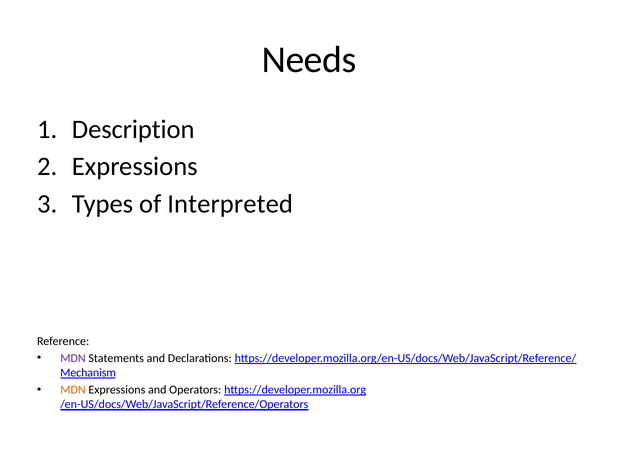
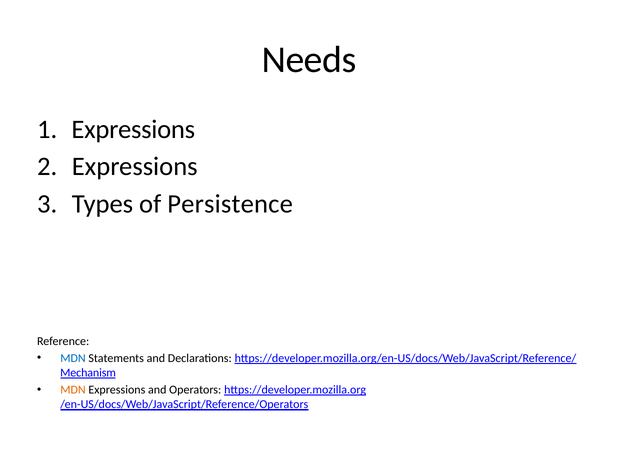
Description at (133, 129): Description -> Expressions
Interpreted: Interpreted -> Persistence
MDN at (73, 358) colour: purple -> blue
